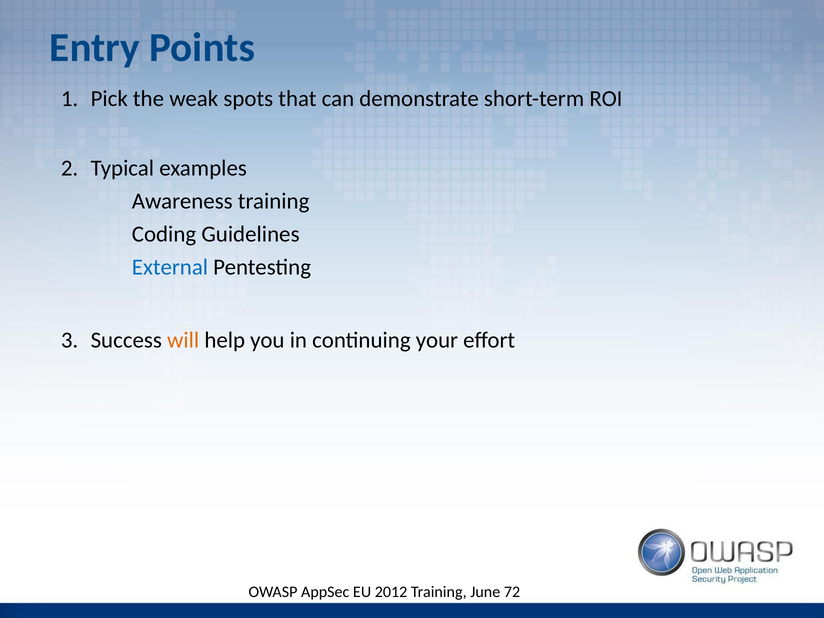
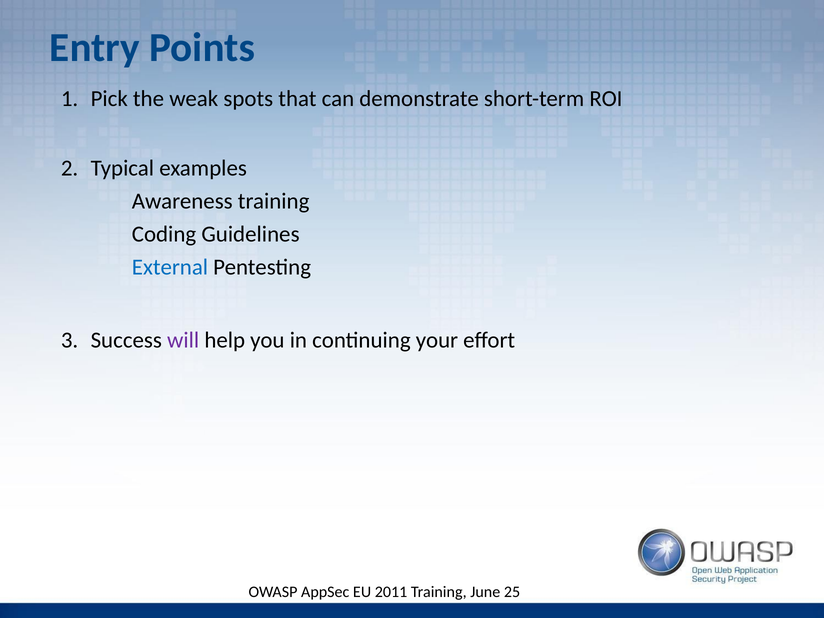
will colour: orange -> purple
2012: 2012 -> 2011
72: 72 -> 25
